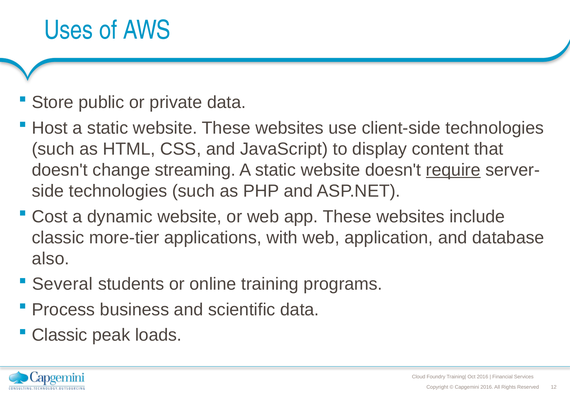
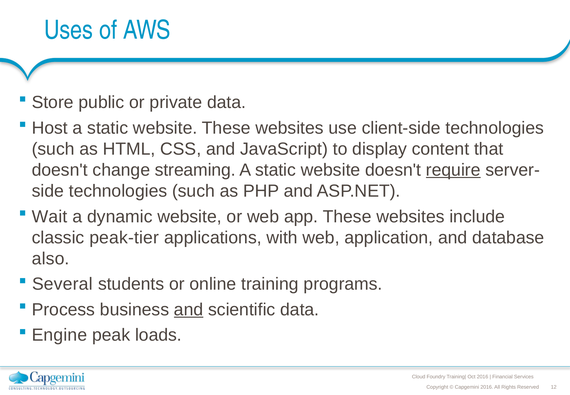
Cost: Cost -> Wait
more-tier: more-tier -> peak-tier
and at (189, 309) underline: none -> present
Classic at (60, 335): Classic -> Engine
